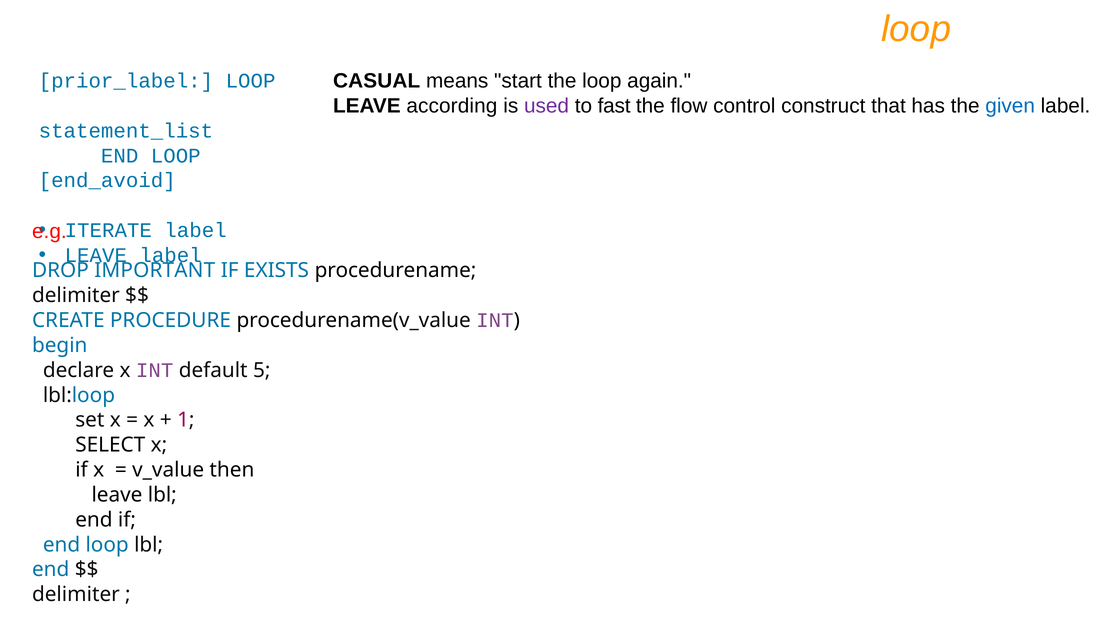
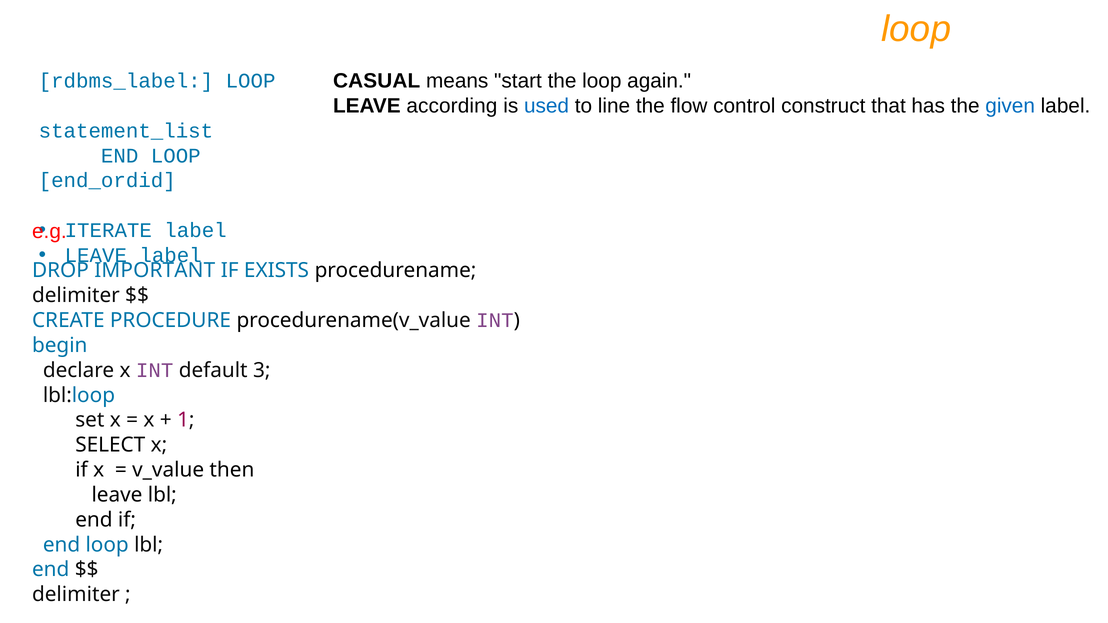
prior_label: prior_label -> rdbms_label
used colour: purple -> blue
fast: fast -> line
end_avoid: end_avoid -> end_ordid
5: 5 -> 3
